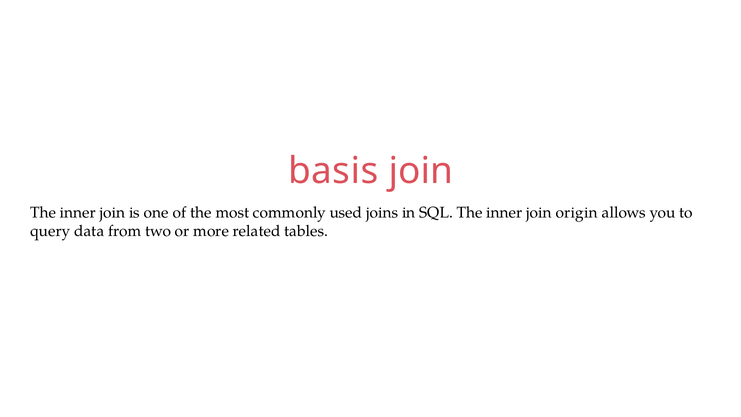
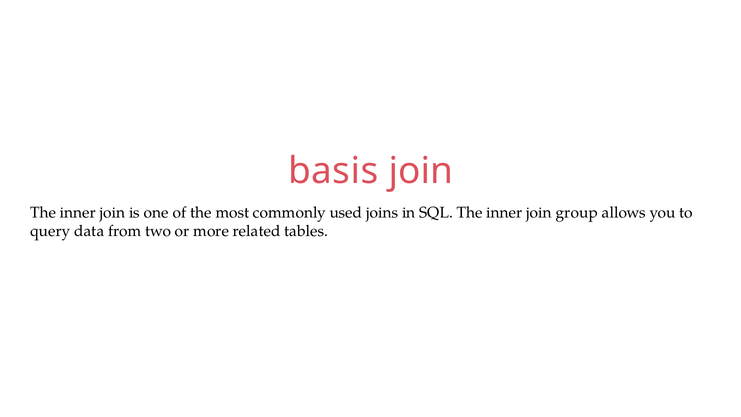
origin: origin -> group
